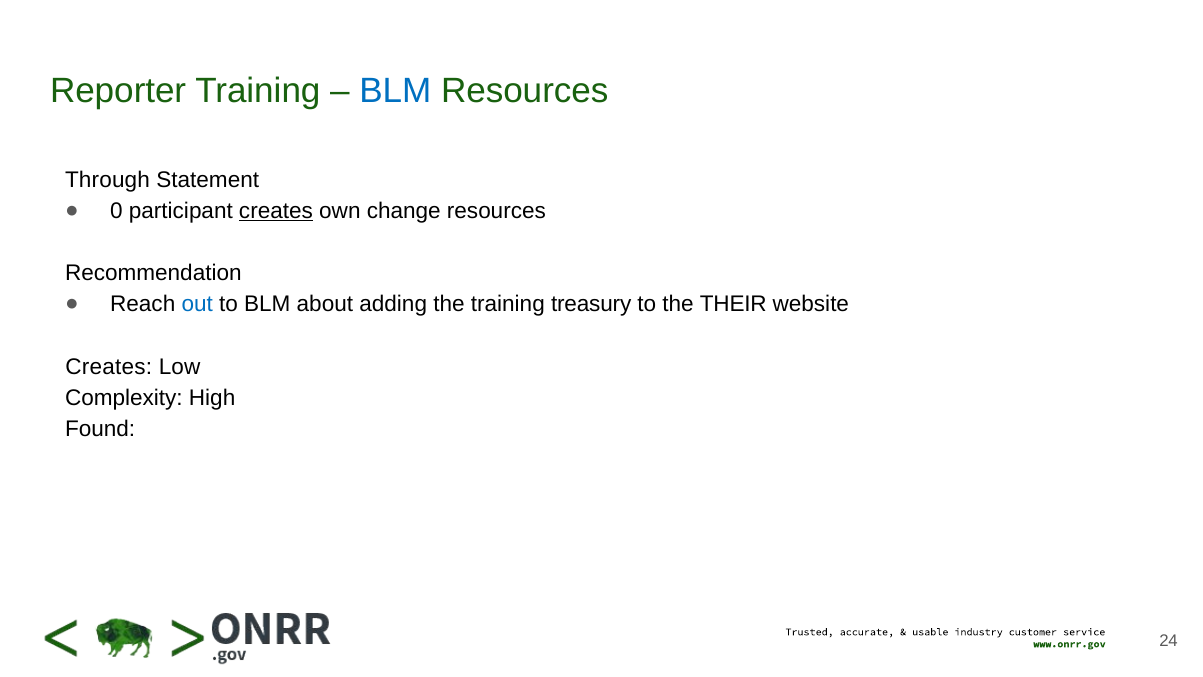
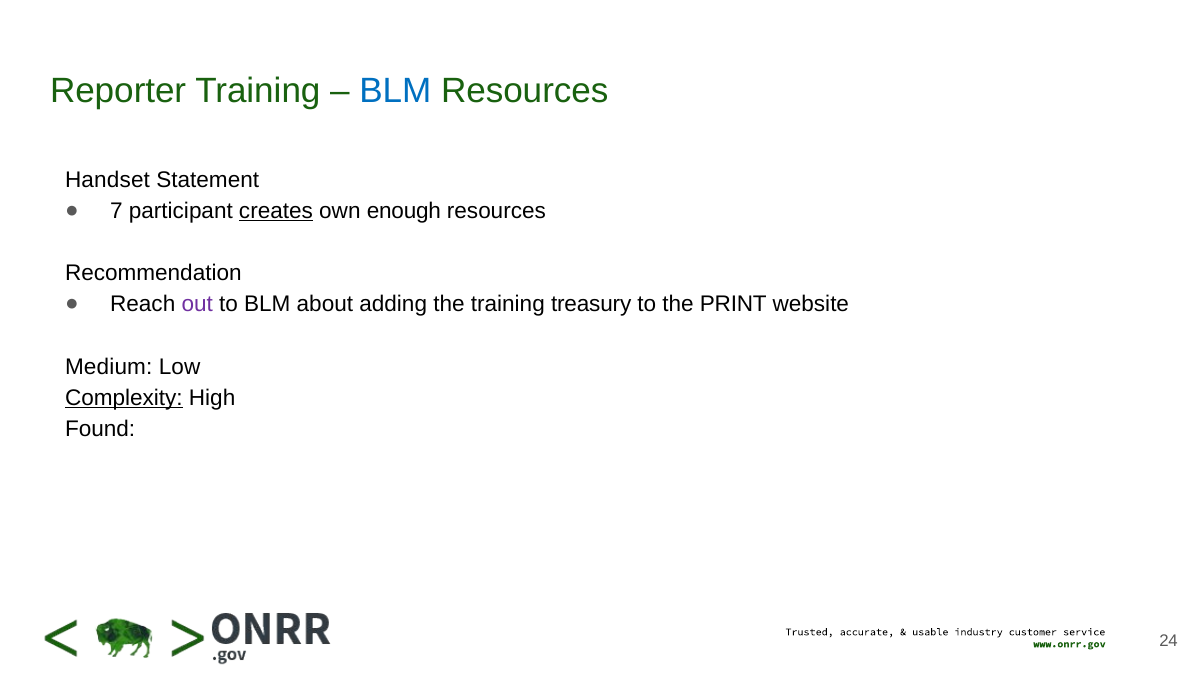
Through: Through -> Handset
0: 0 -> 7
change: change -> enough
out colour: blue -> purple
THEIR: THEIR -> PRINT
Creates at (109, 366): Creates -> Medium
Complexity underline: none -> present
